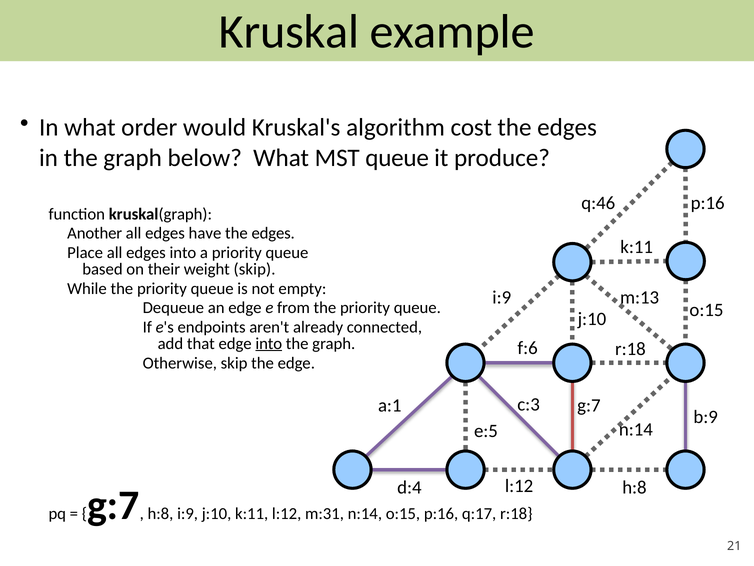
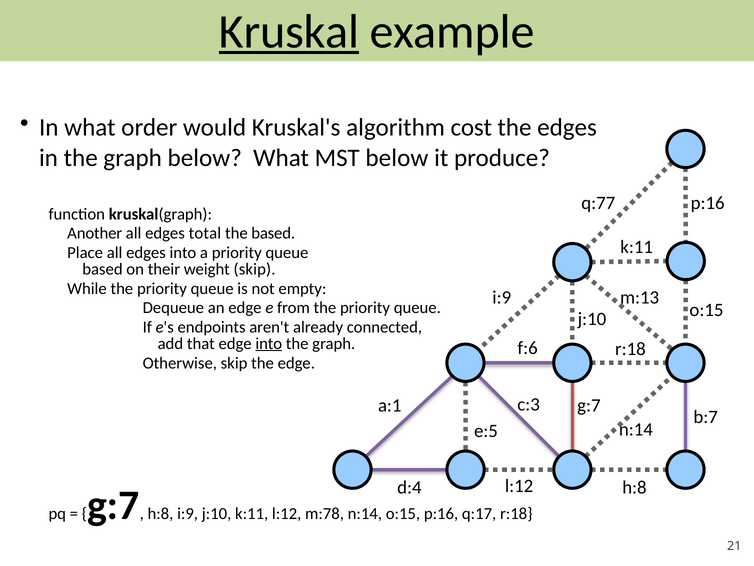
Kruskal underline: none -> present
MST queue: queue -> below
q:46: q:46 -> q:77
have: have -> total
edges at (273, 233): edges -> based
b:9: b:9 -> b:7
m:31: m:31 -> m:78
